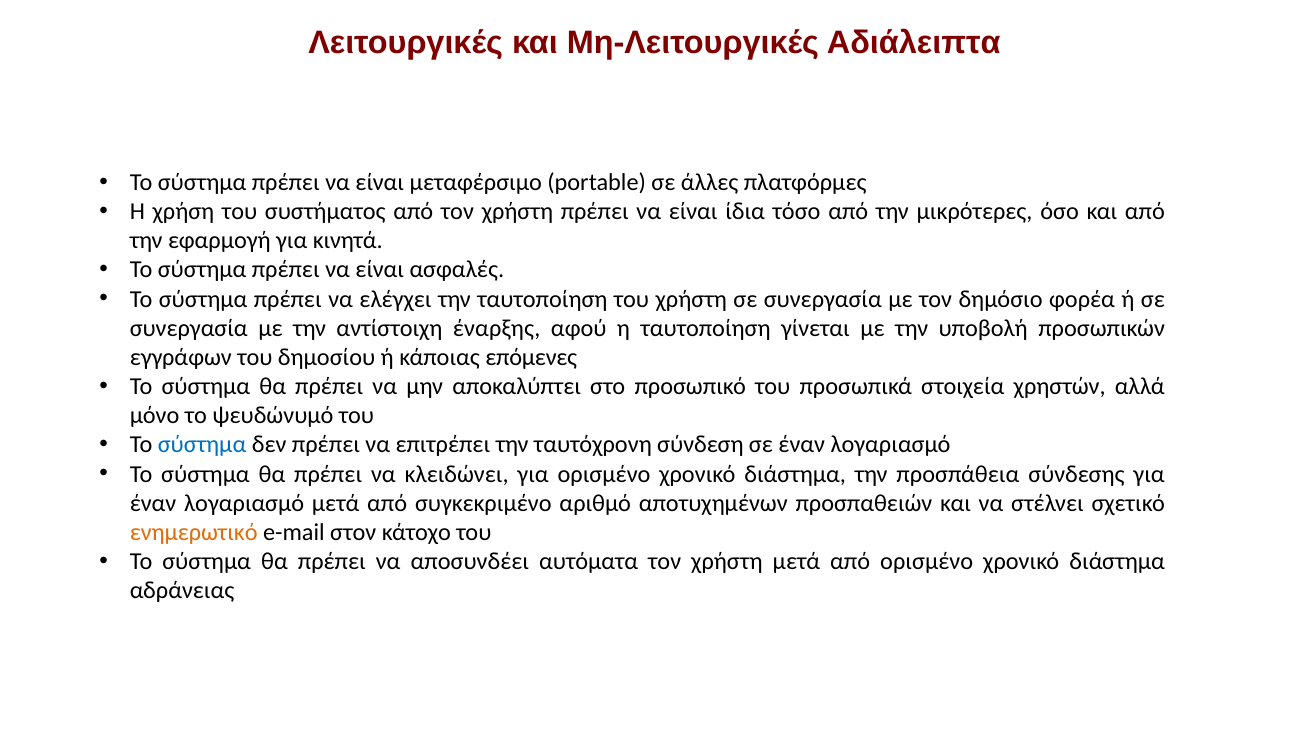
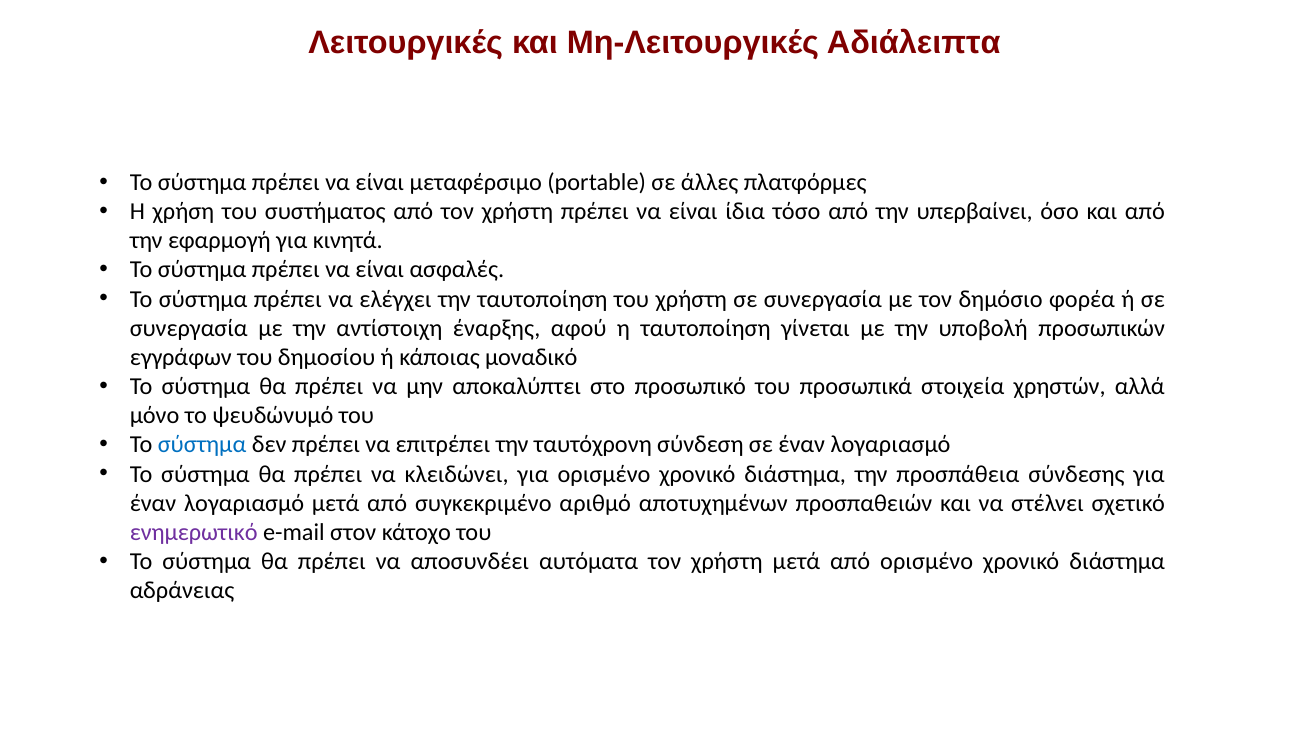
μικρότερες: μικρότερες -> υπερβαίνει
επόμενες: επόμενες -> μοναδικό
ενημερωτικό colour: orange -> purple
